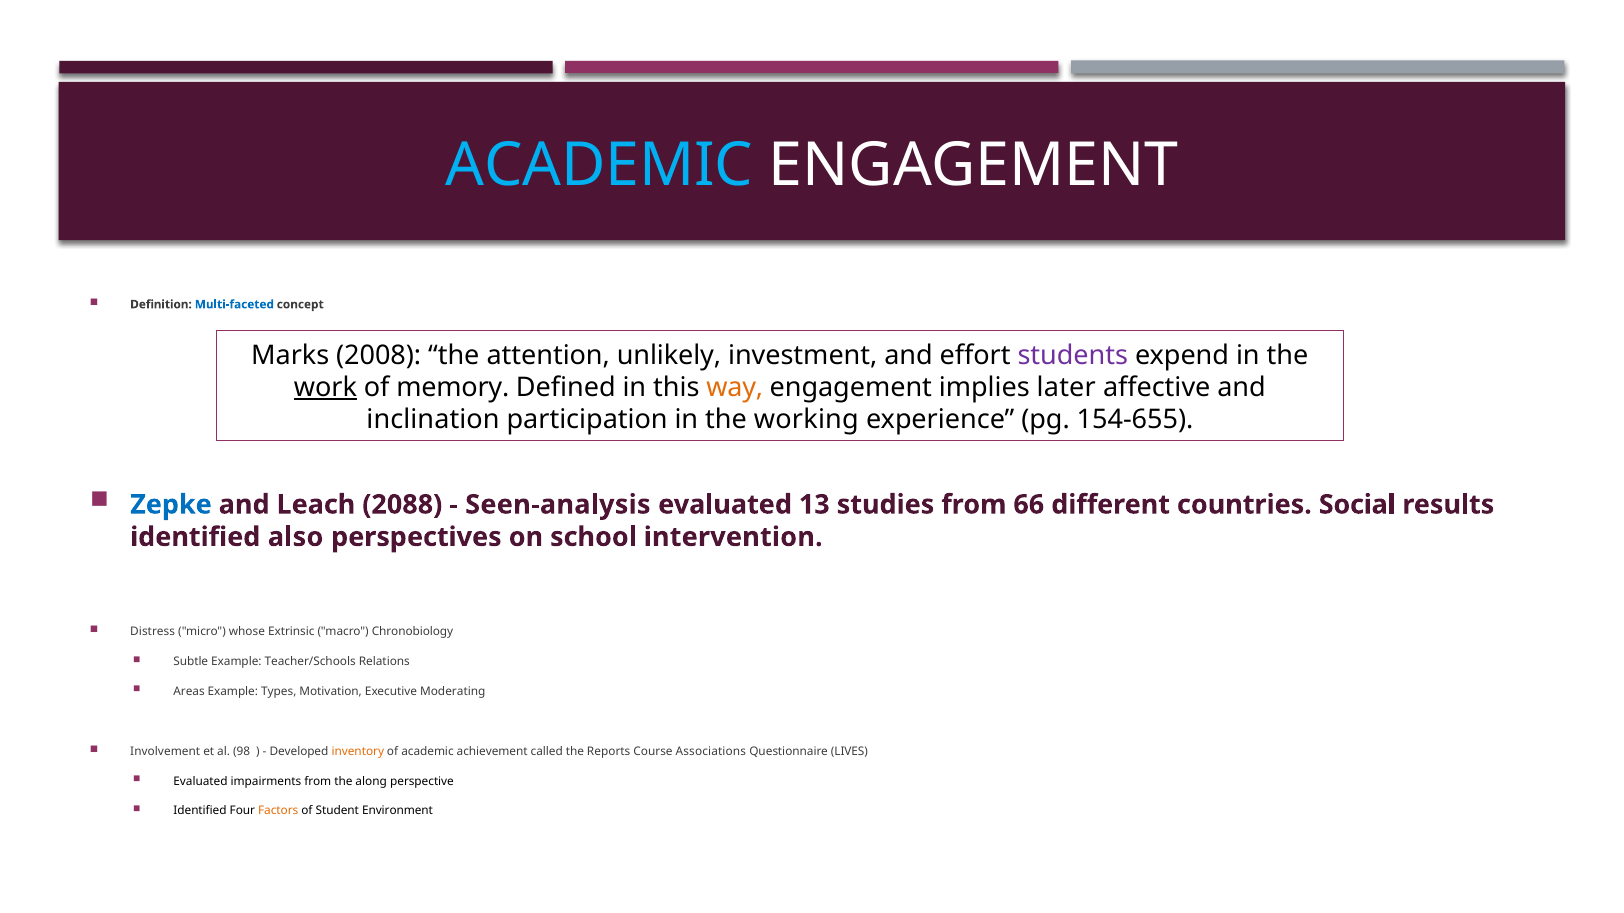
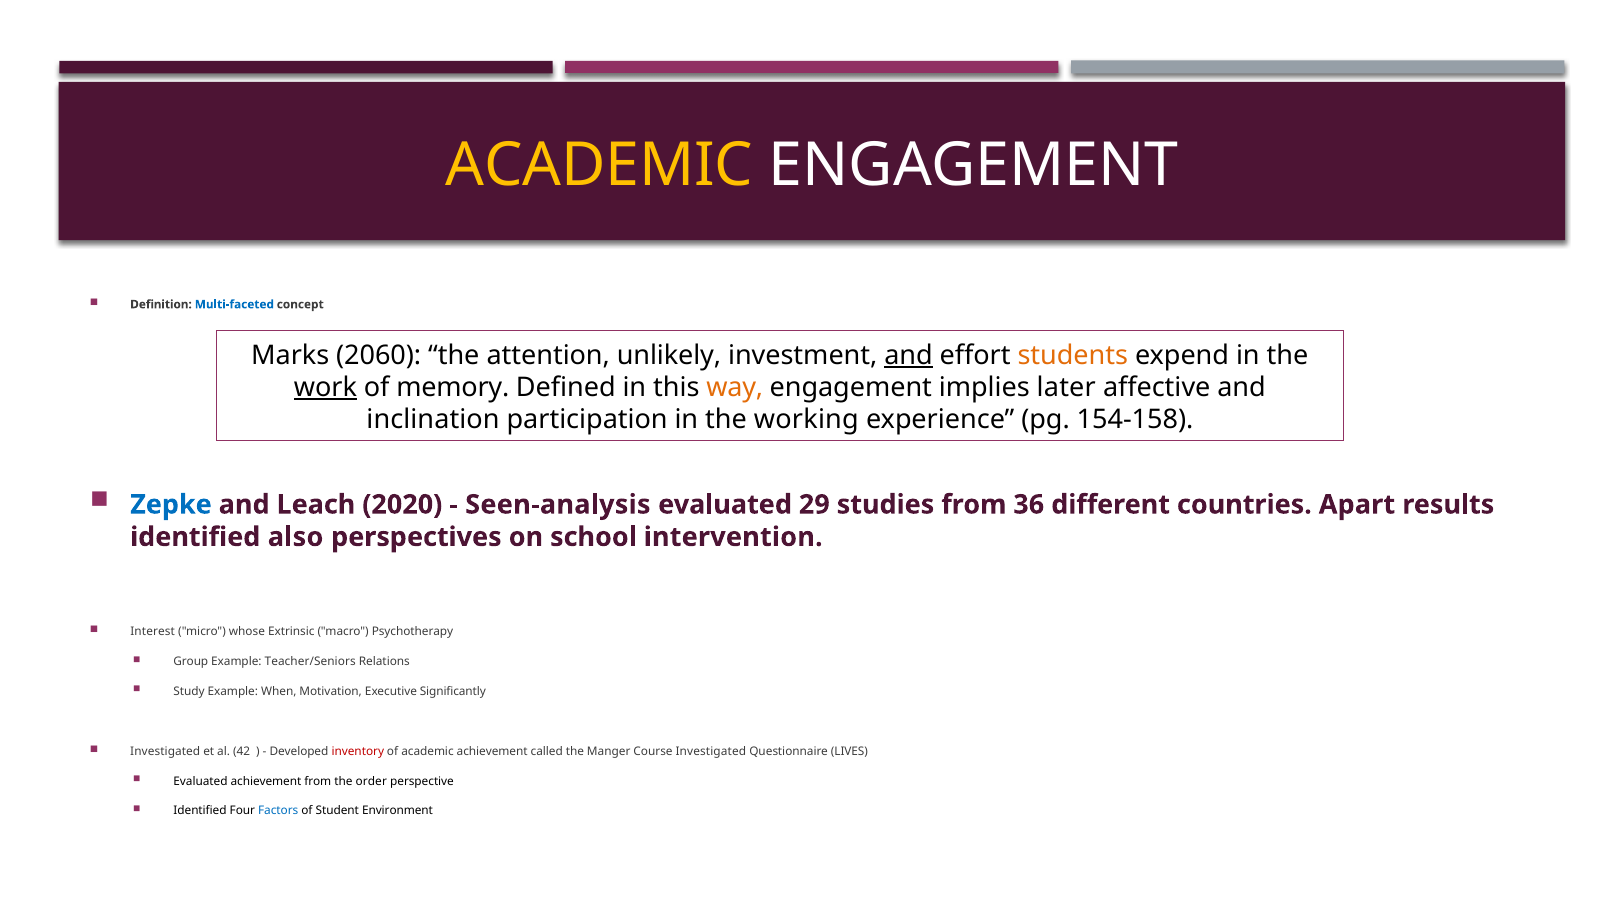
ACADEMIC at (599, 165) colour: light blue -> yellow
2008: 2008 -> 2060
and at (909, 355) underline: none -> present
students colour: purple -> orange
154-655: 154-655 -> 154-158
2088: 2088 -> 2020
13: 13 -> 29
66: 66 -> 36
Social: Social -> Apart
Distress: Distress -> Interest
Chronobiology: Chronobiology -> Psychotherapy
Subtle: Subtle -> Group
Teacher/Schools: Teacher/Schools -> Teacher/Seniors
Areas: Areas -> Study
Types: Types -> When
Moderating: Moderating -> Significantly
Involvement at (165, 752): Involvement -> Investigated
98: 98 -> 42
inventory colour: orange -> red
Reports: Reports -> Manger
Course Associations: Associations -> Investigated
Evaluated impairments: impairments -> achievement
along: along -> order
Factors colour: orange -> blue
